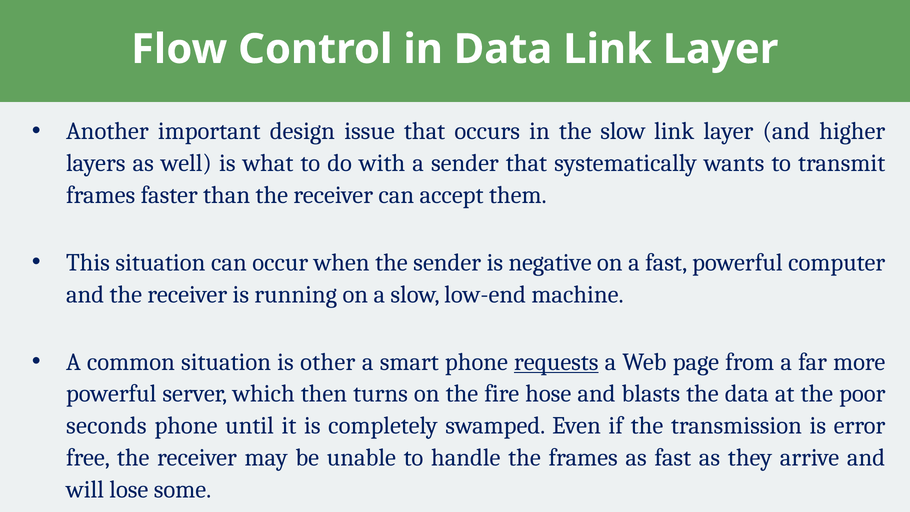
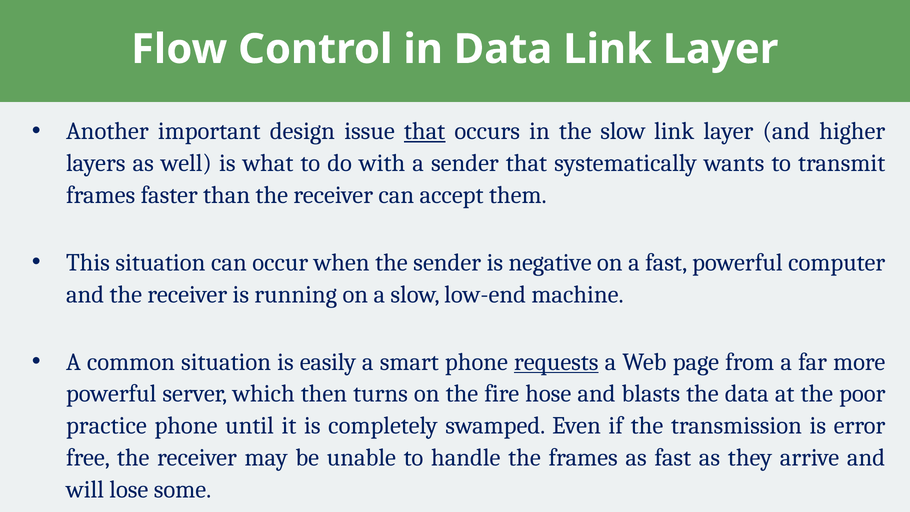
that at (425, 131) underline: none -> present
other: other -> easily
seconds: seconds -> practice
